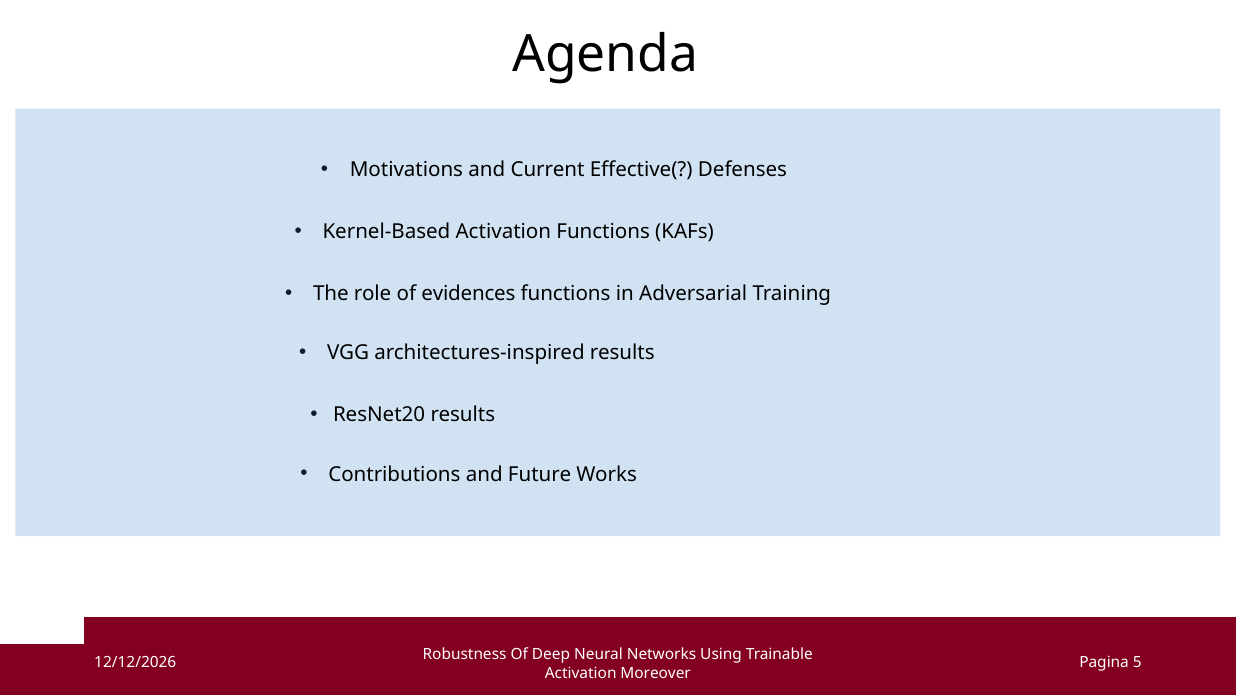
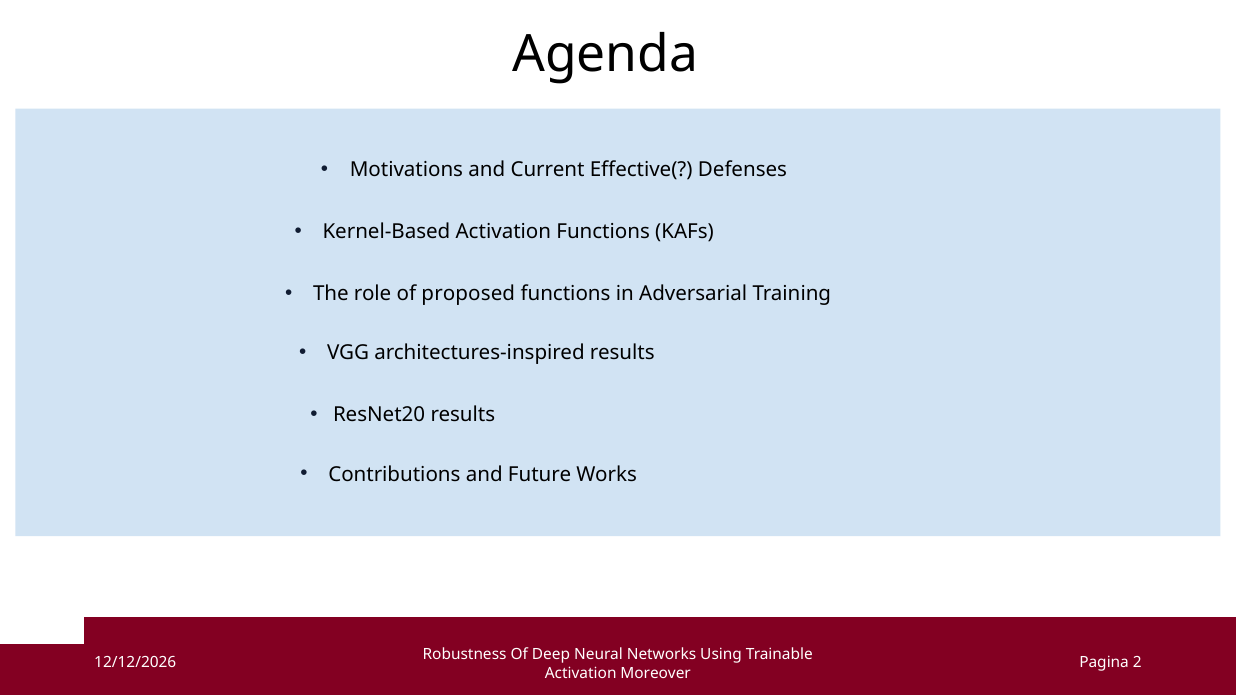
evidences: evidences -> proposed
5: 5 -> 2
